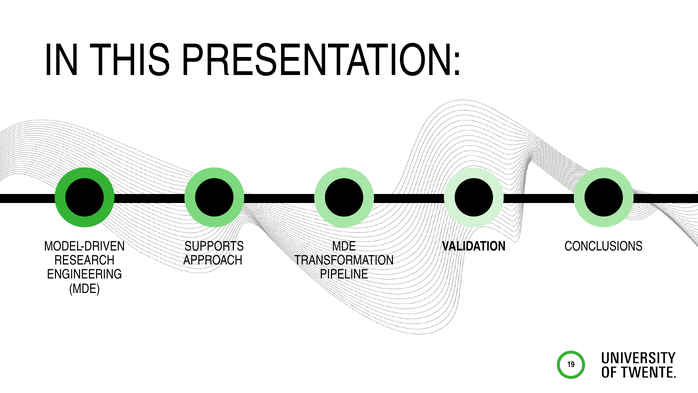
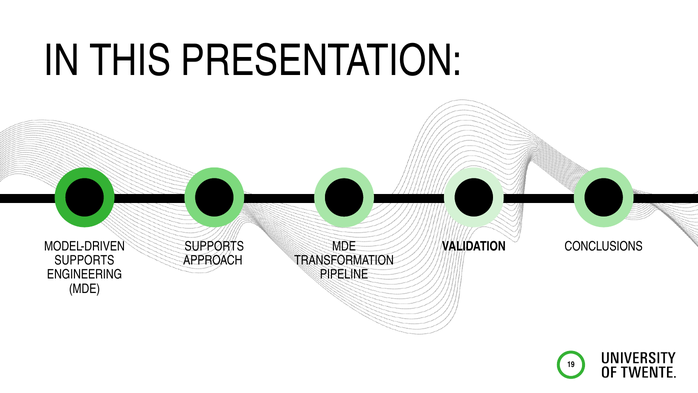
RESEARCH at (84, 260): RESEARCH -> SUPPORTS
